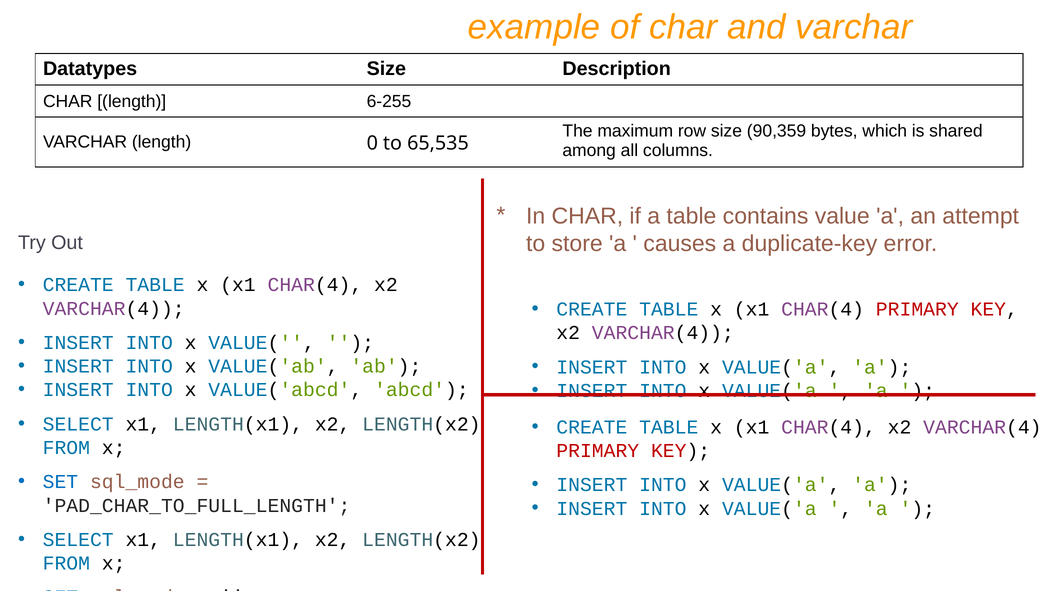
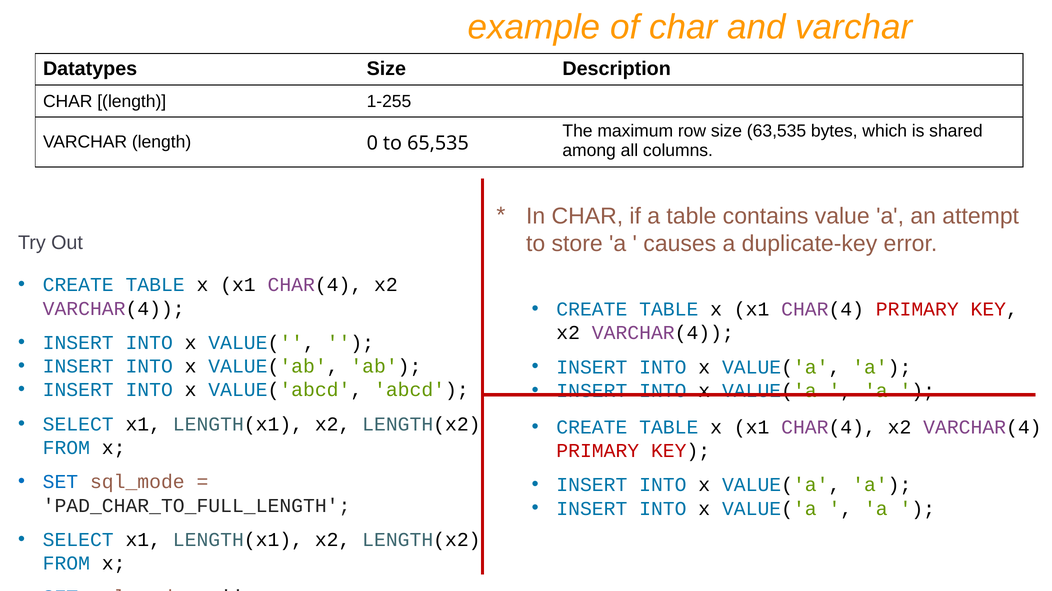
6-255: 6-255 -> 1-255
90,359: 90,359 -> 63,535
